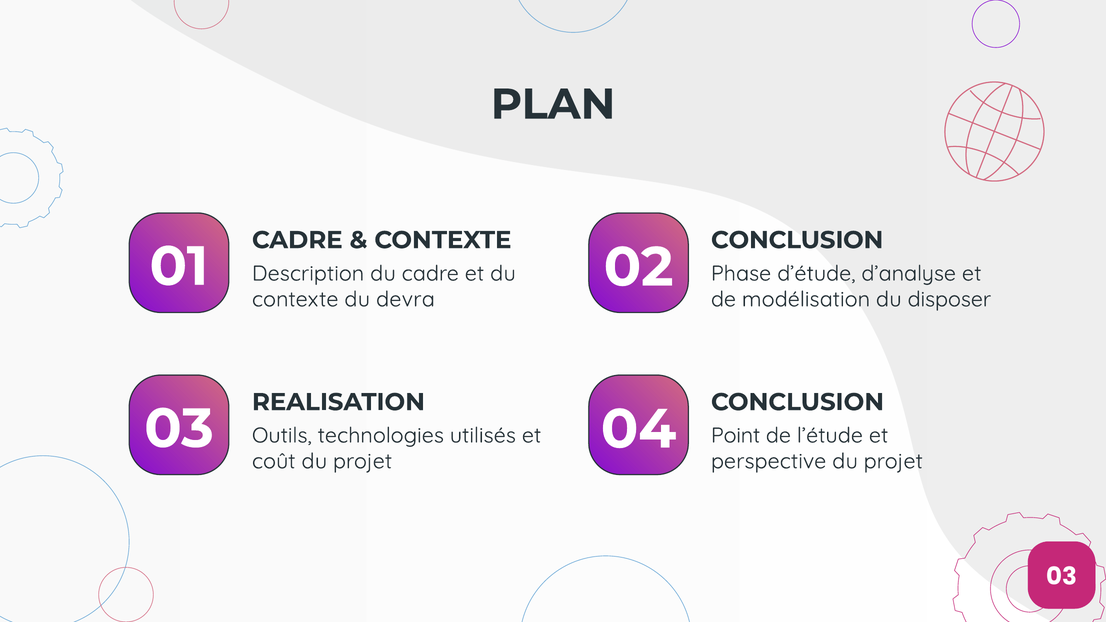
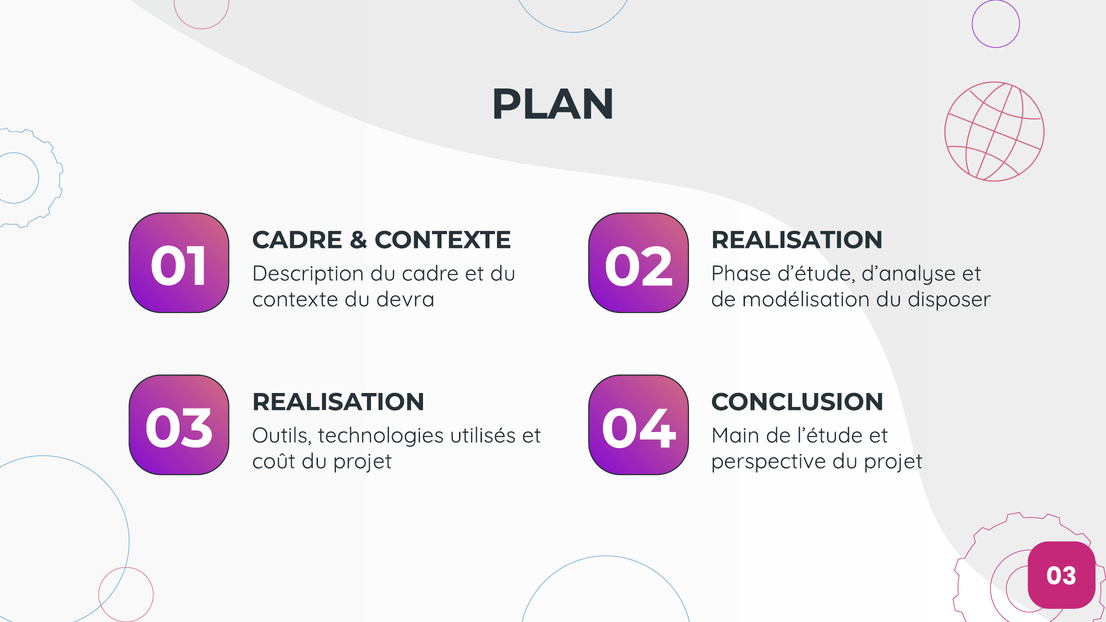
CONTEXTE CONCLUSION: CONCLUSION -> REALISATION
Point: Point -> Main
